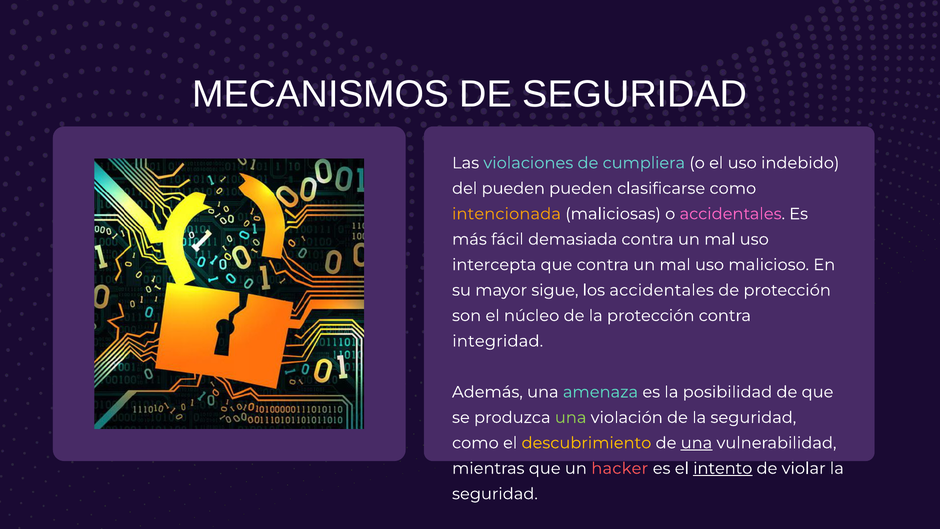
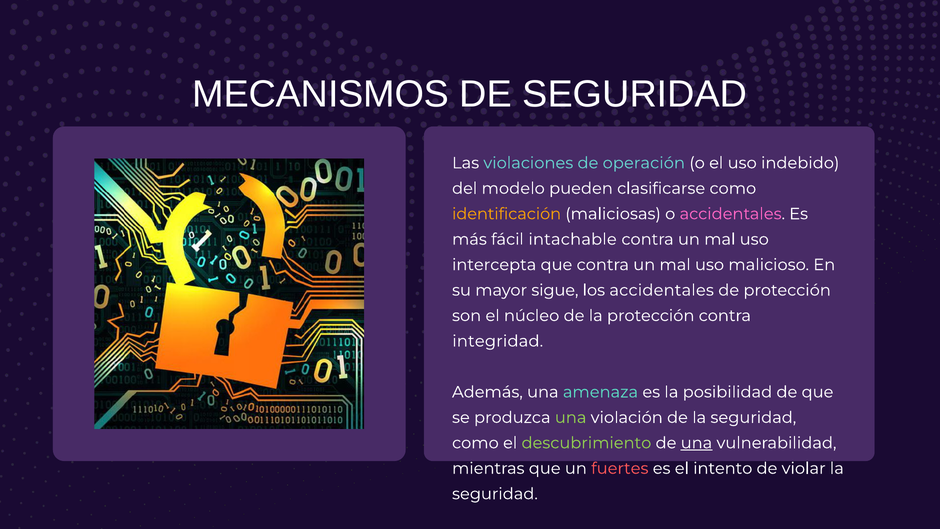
cumpliera: cumpliera -> operación
del pueden: pueden -> modelo
intencionada: intencionada -> identificación
demasiada: demasiada -> intachable
descubrimiento colour: yellow -> light green
hacker: hacker -> fuertes
intento underline: present -> none
